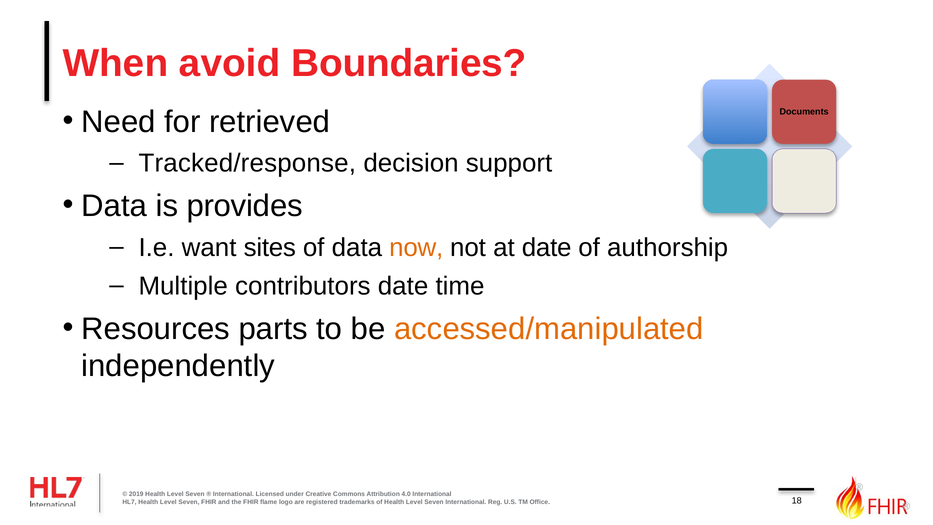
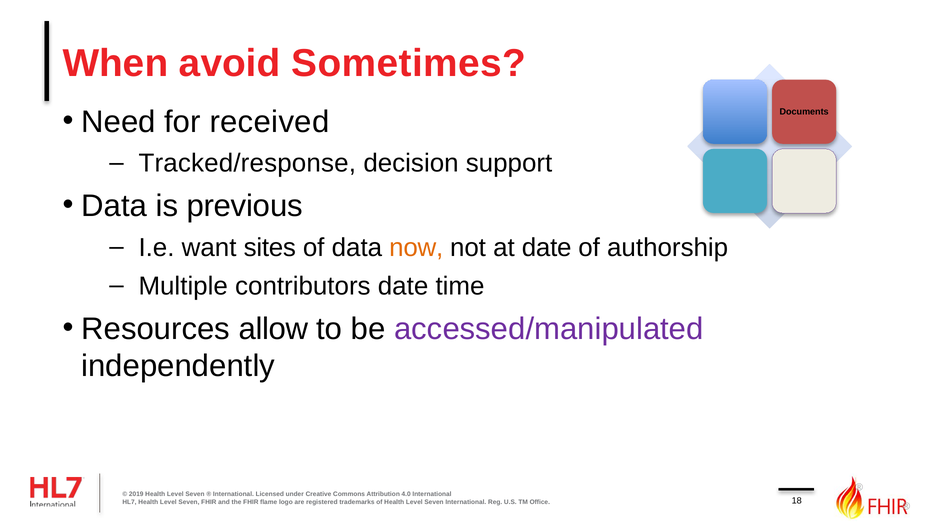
Boundaries: Boundaries -> Sometimes
retrieved: retrieved -> received
provides: provides -> previous
parts: parts -> allow
accessed/manipulated colour: orange -> purple
